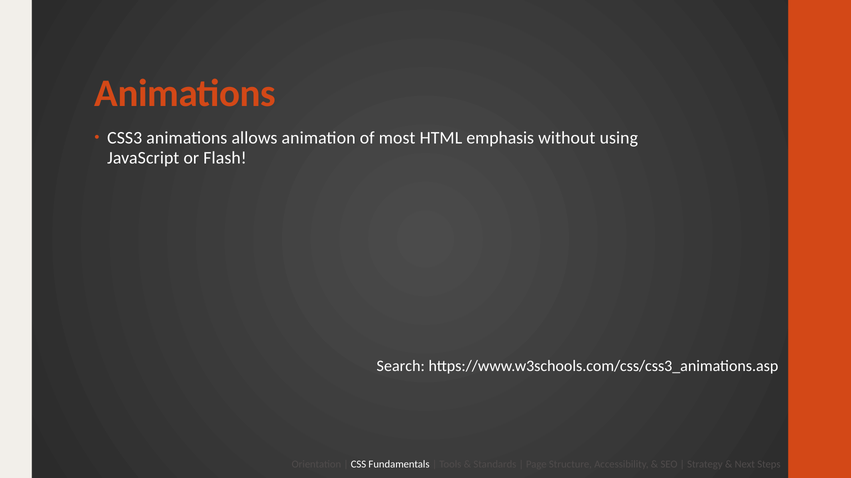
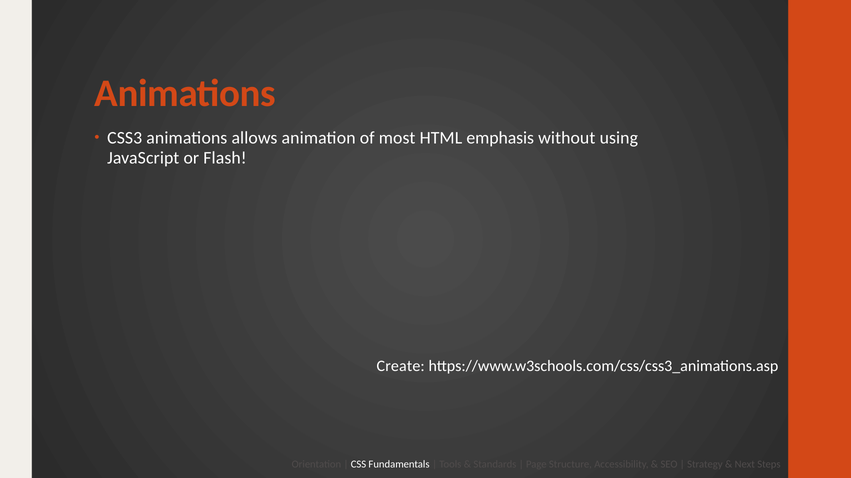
Search: Search -> Create
